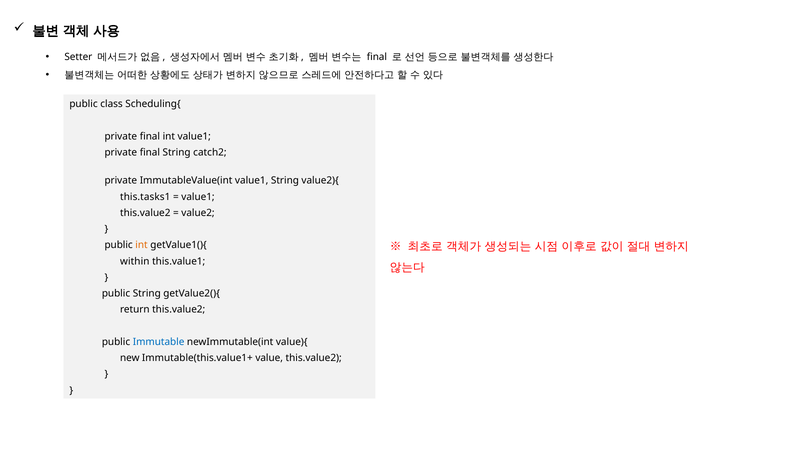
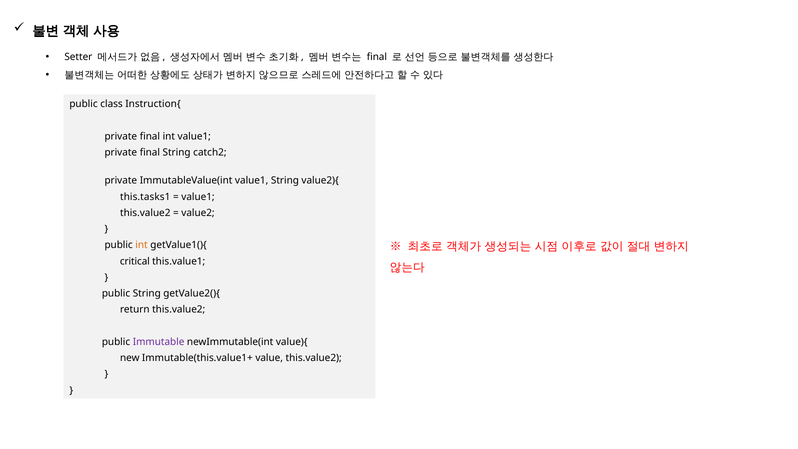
Scheduling{: Scheduling{ -> Instruction{
within: within -> critical
Immutable colour: blue -> purple
